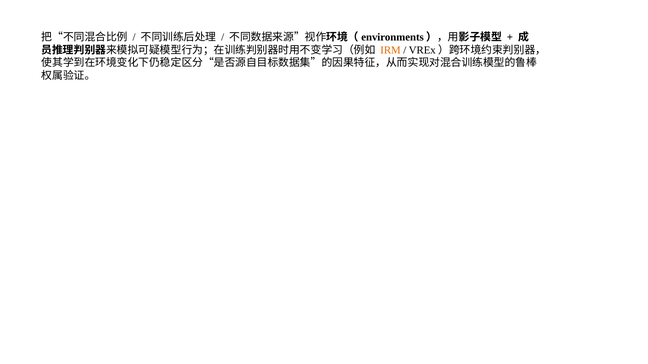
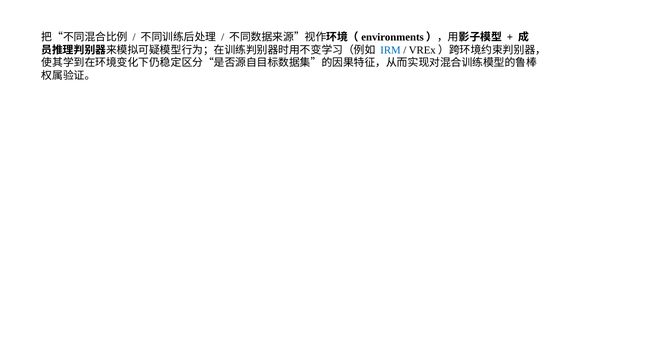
IRM colour: orange -> blue
